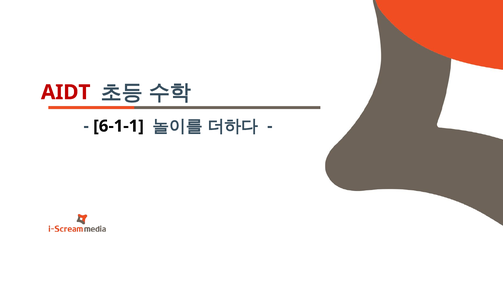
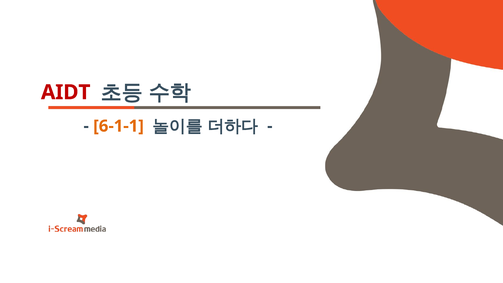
6-1-1 colour: black -> orange
